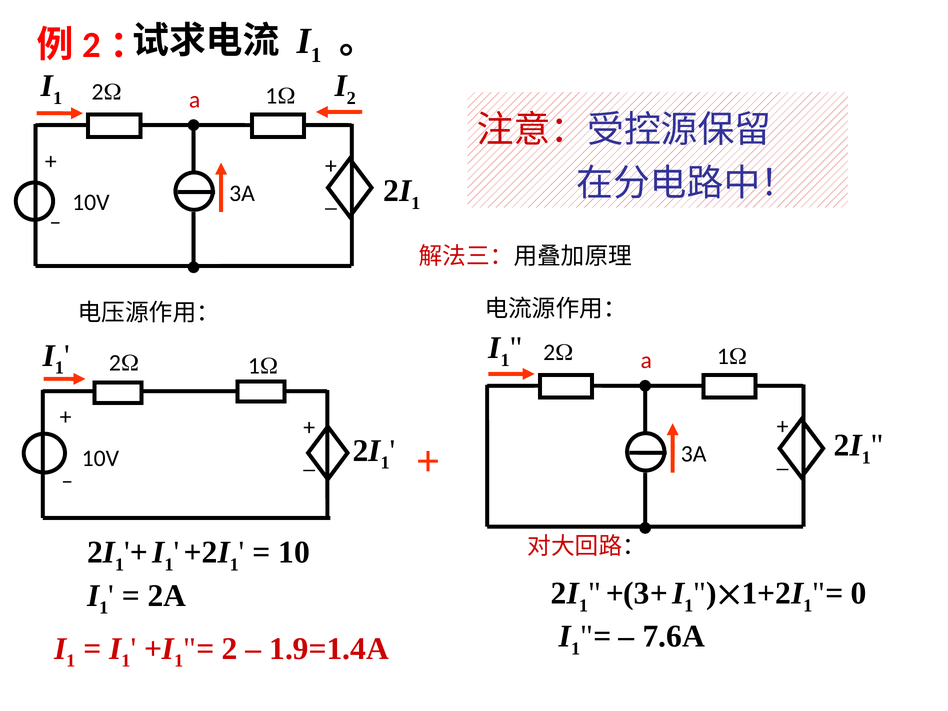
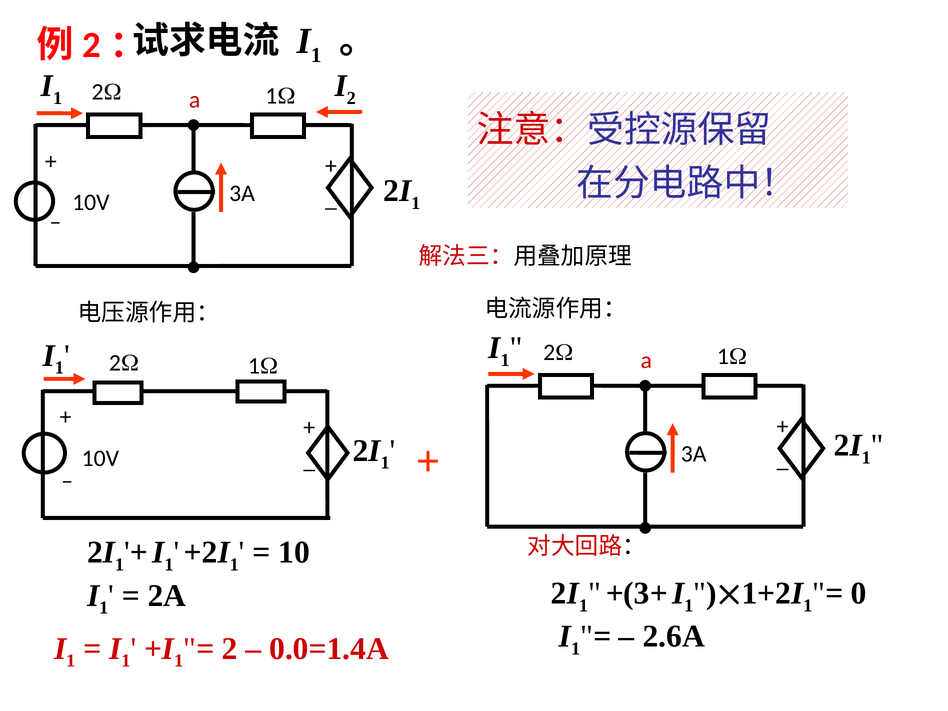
7.6A: 7.6A -> 2.6A
1.9=1.4A: 1.9=1.4A -> 0.0=1.4A
